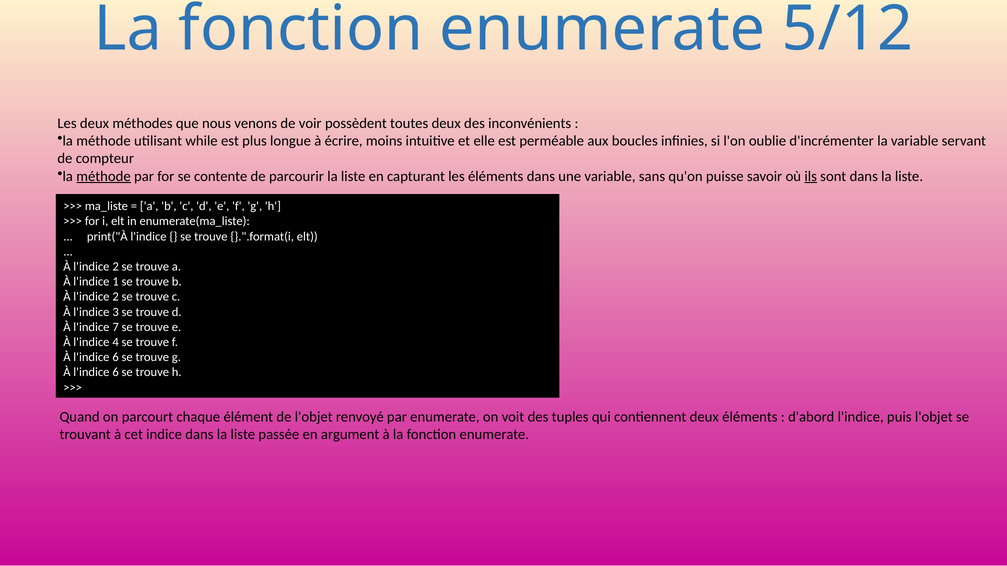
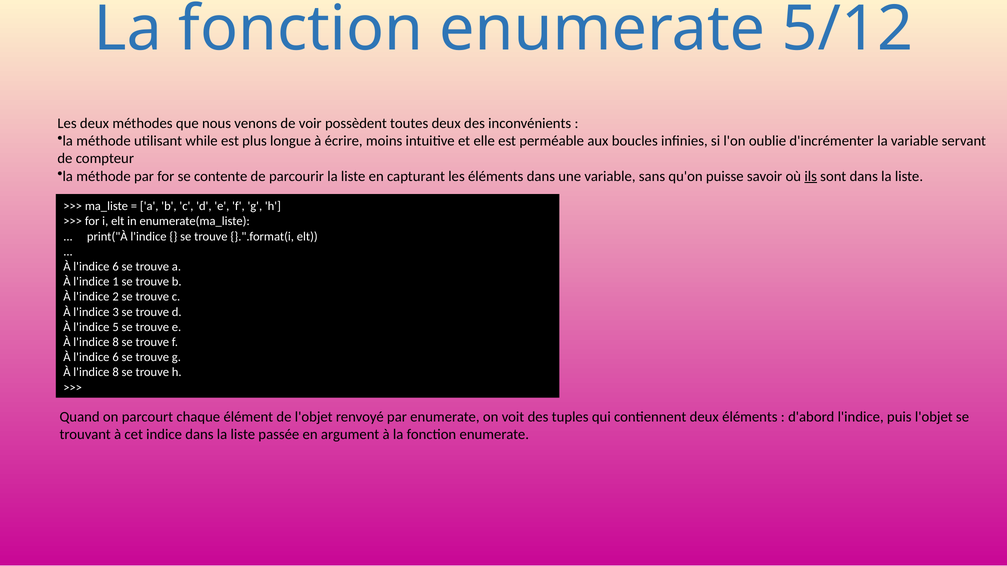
méthode at (104, 176) underline: present -> none
2 at (116, 267): 2 -> 6
7: 7 -> 5
4 at (116, 342): 4 -> 8
6 at (116, 373): 6 -> 8
